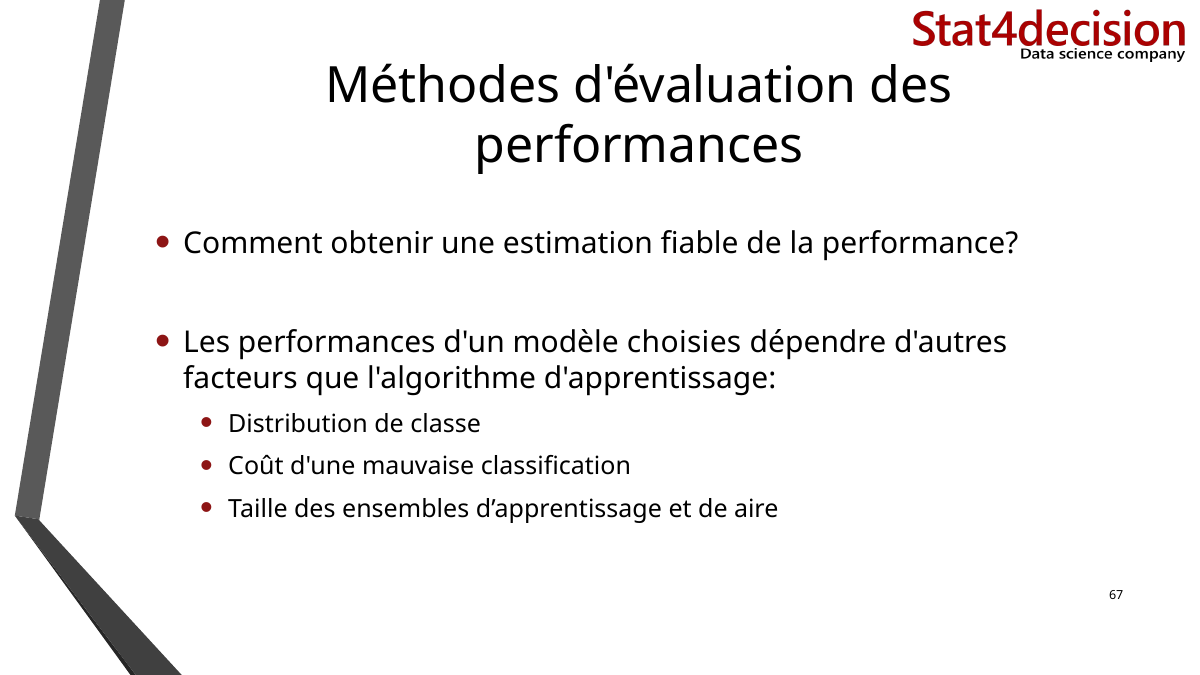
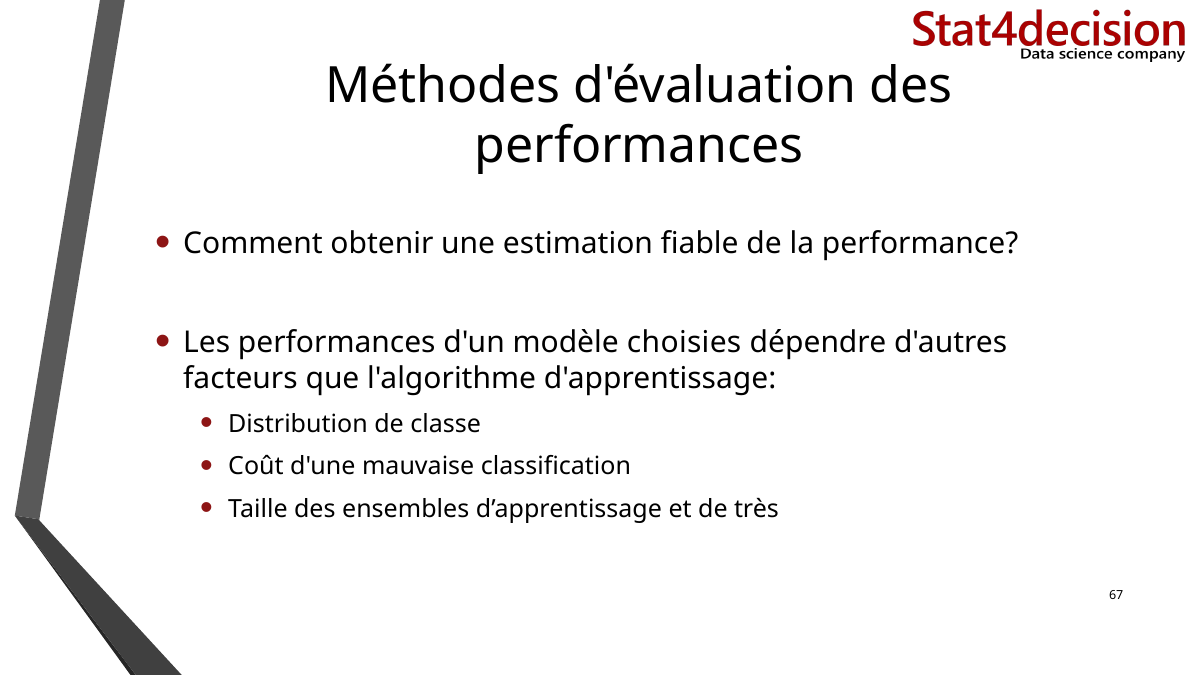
aire: aire -> très
